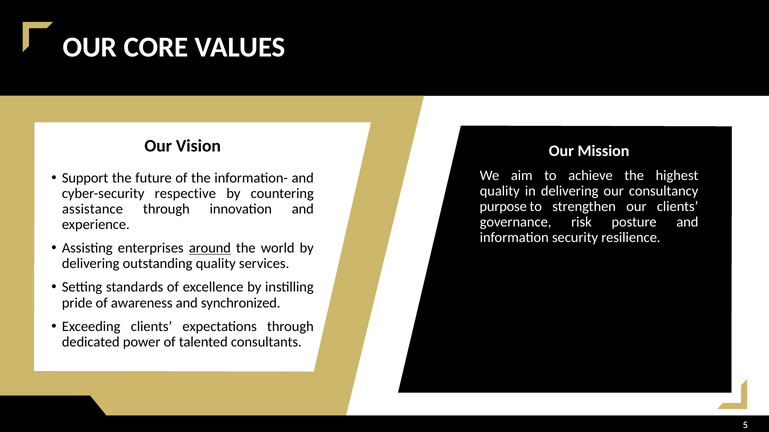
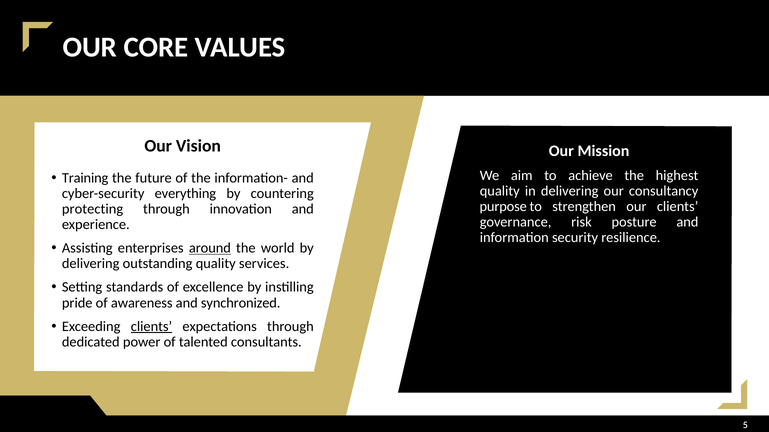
Support: Support -> Training
respective: respective -> everything
assistance: assistance -> protecting
clients at (152, 327) underline: none -> present
